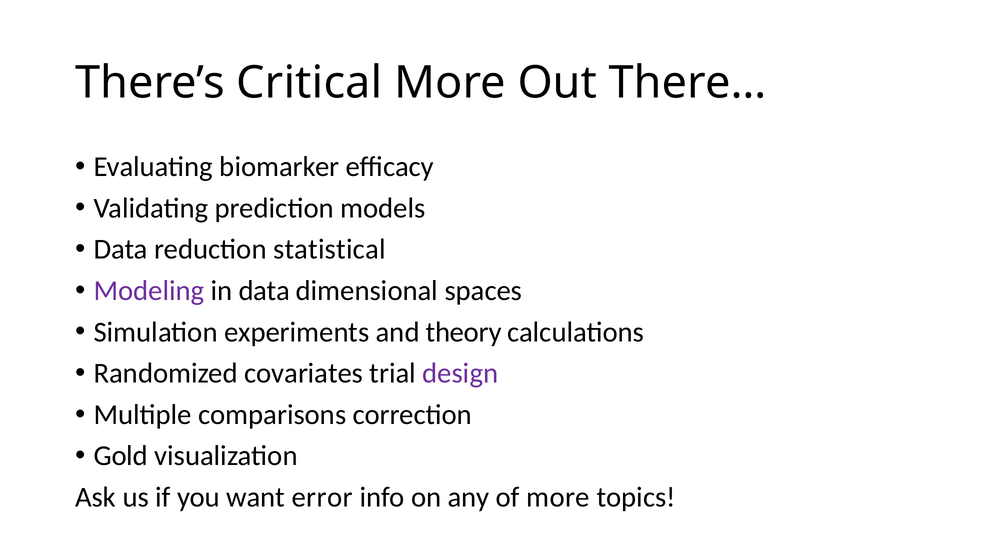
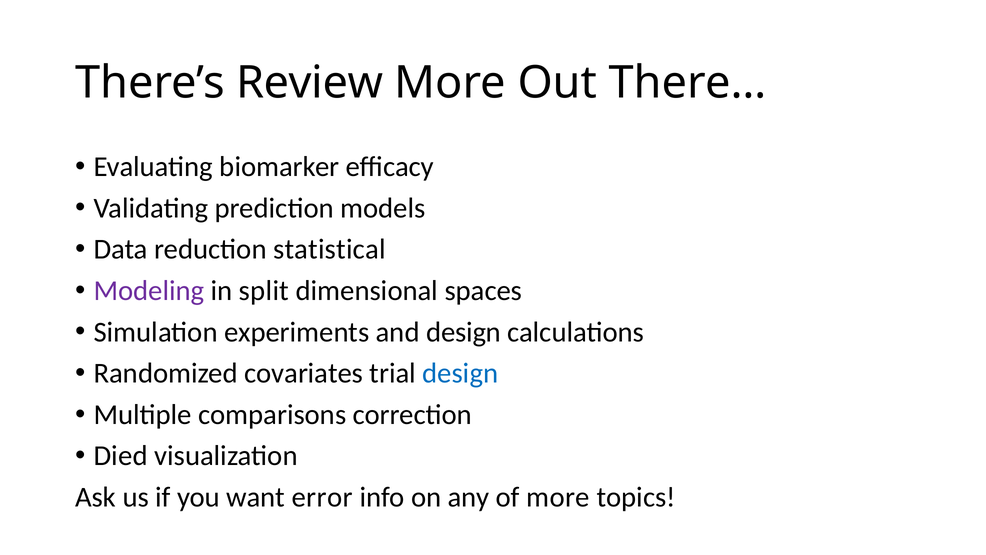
Critical: Critical -> Review
in data: data -> split
and theory: theory -> design
design at (460, 373) colour: purple -> blue
Gold: Gold -> Died
